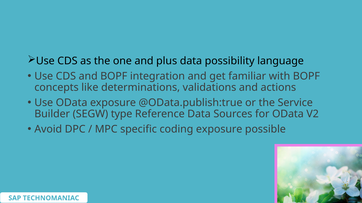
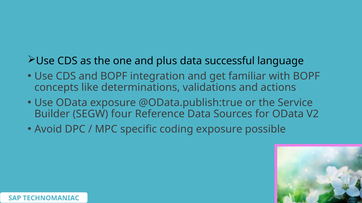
possibility: possibility -> successful
type: type -> four
